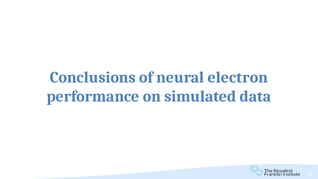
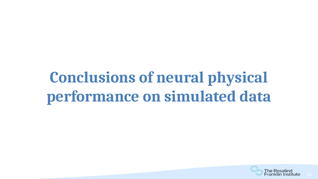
electron: electron -> physical
